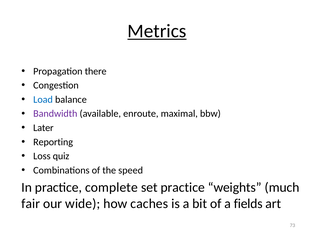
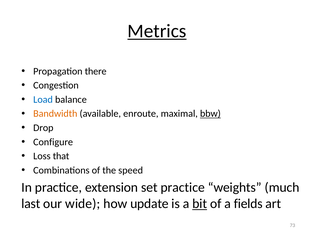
Bandwidth colour: purple -> orange
bbw underline: none -> present
Later: Later -> Drop
Reporting: Reporting -> Configure
quiz: quiz -> that
complete: complete -> extension
fair: fair -> last
caches: caches -> update
bit underline: none -> present
